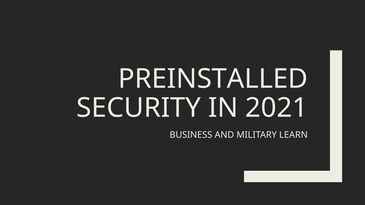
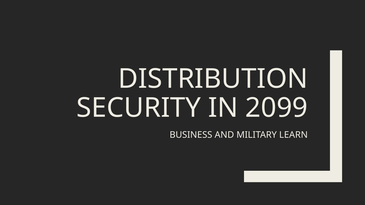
PREINSTALLED: PREINSTALLED -> DISTRIBUTION
2021: 2021 -> 2099
